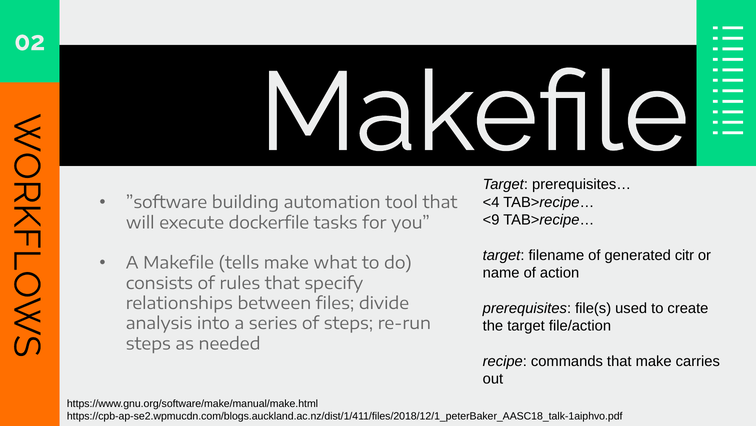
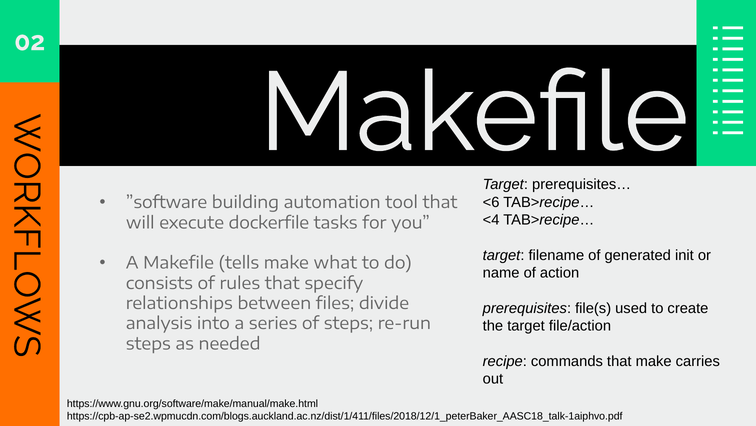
<4: <4 -> <6
<9: <9 -> <4
citr: citr -> init
